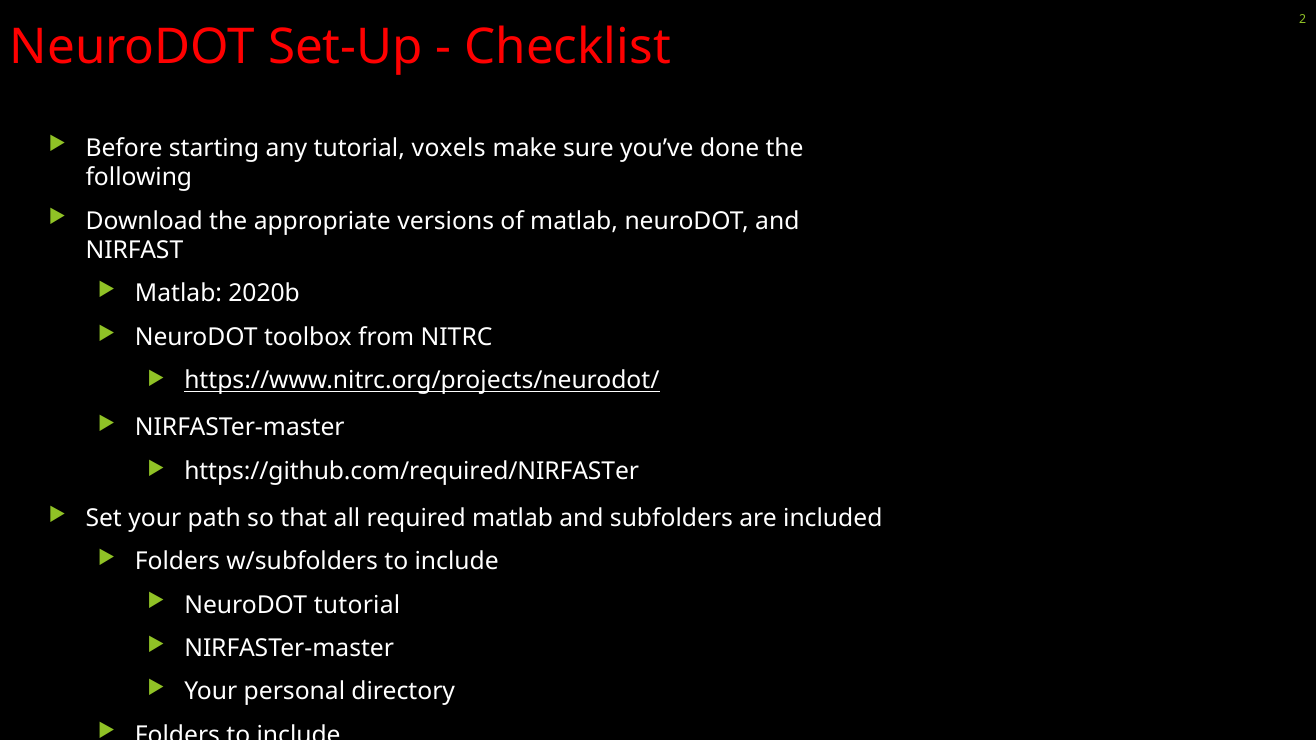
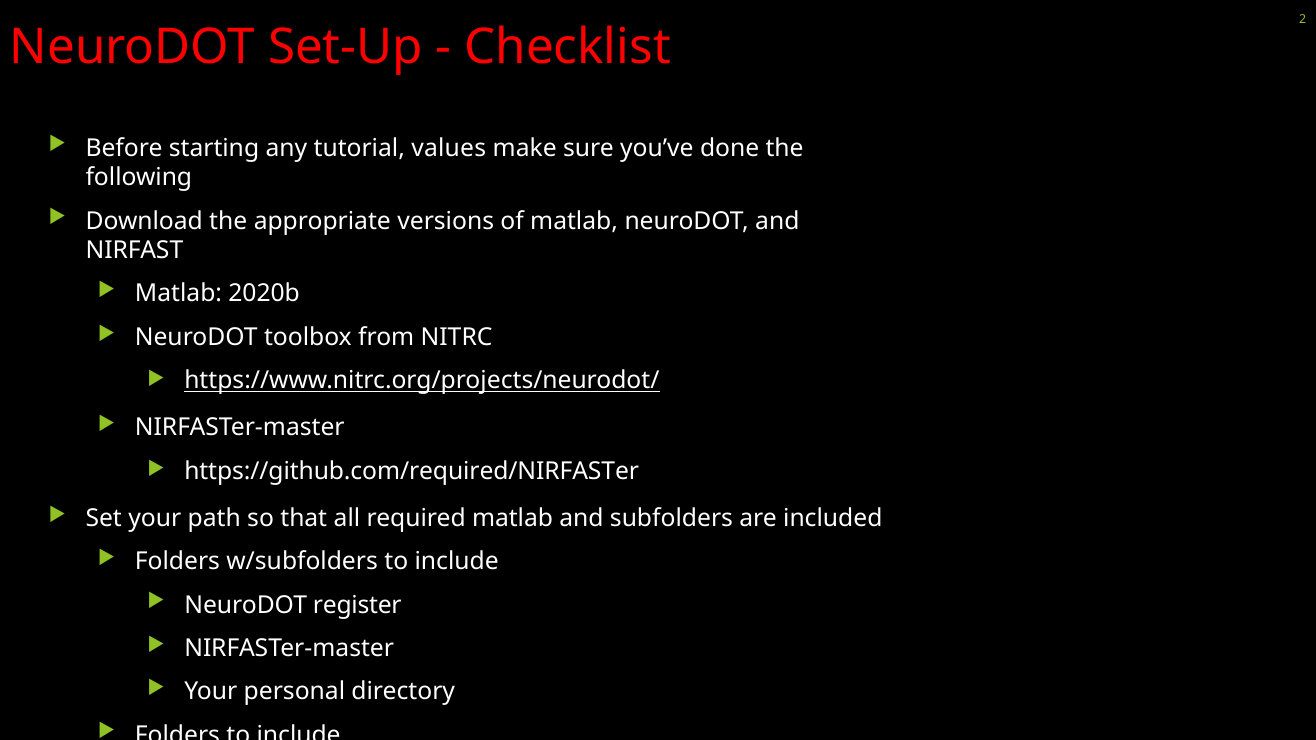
voxels: voxels -> values
NeuroDOT tutorial: tutorial -> register
